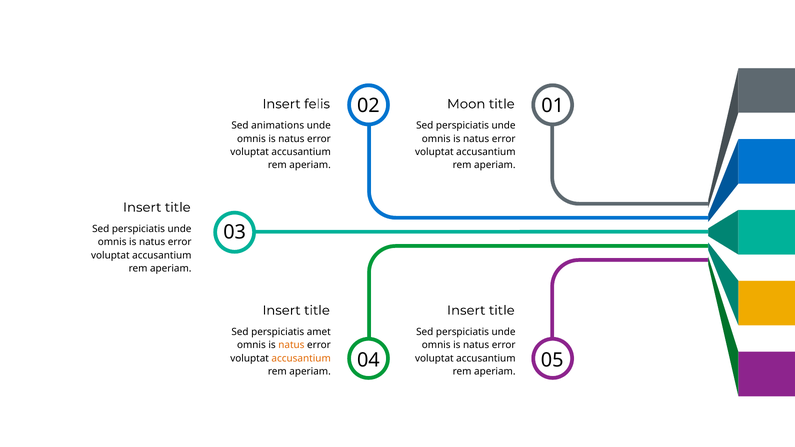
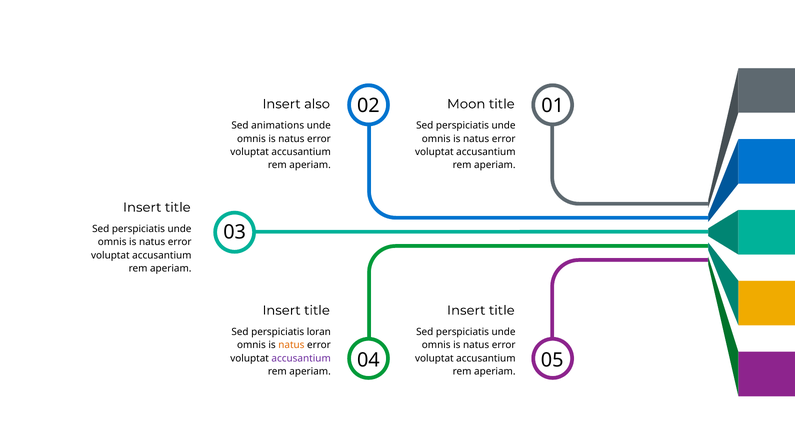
felis: felis -> also
amet: amet -> loran
accusantium at (301, 358) colour: orange -> purple
